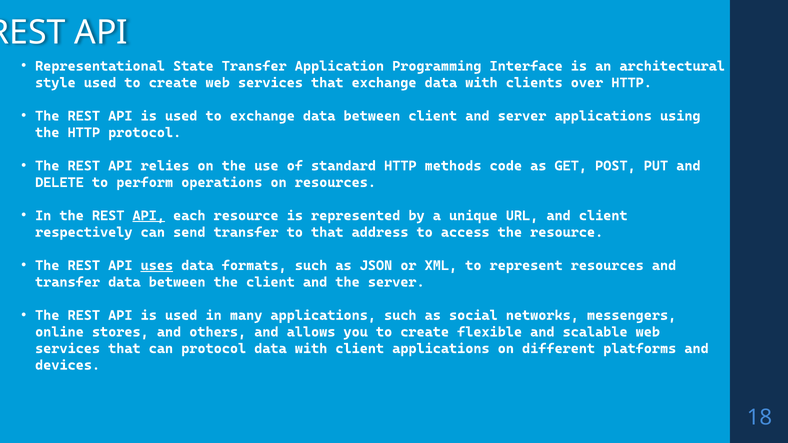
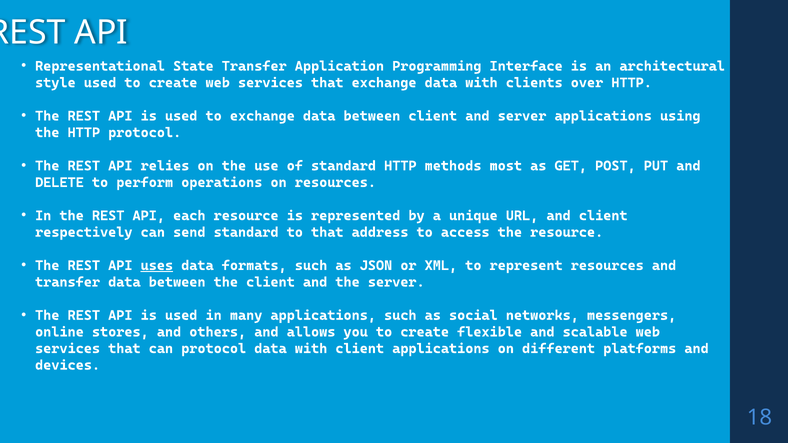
code: code -> most
API at (149, 216) underline: present -> none
send transfer: transfer -> standard
